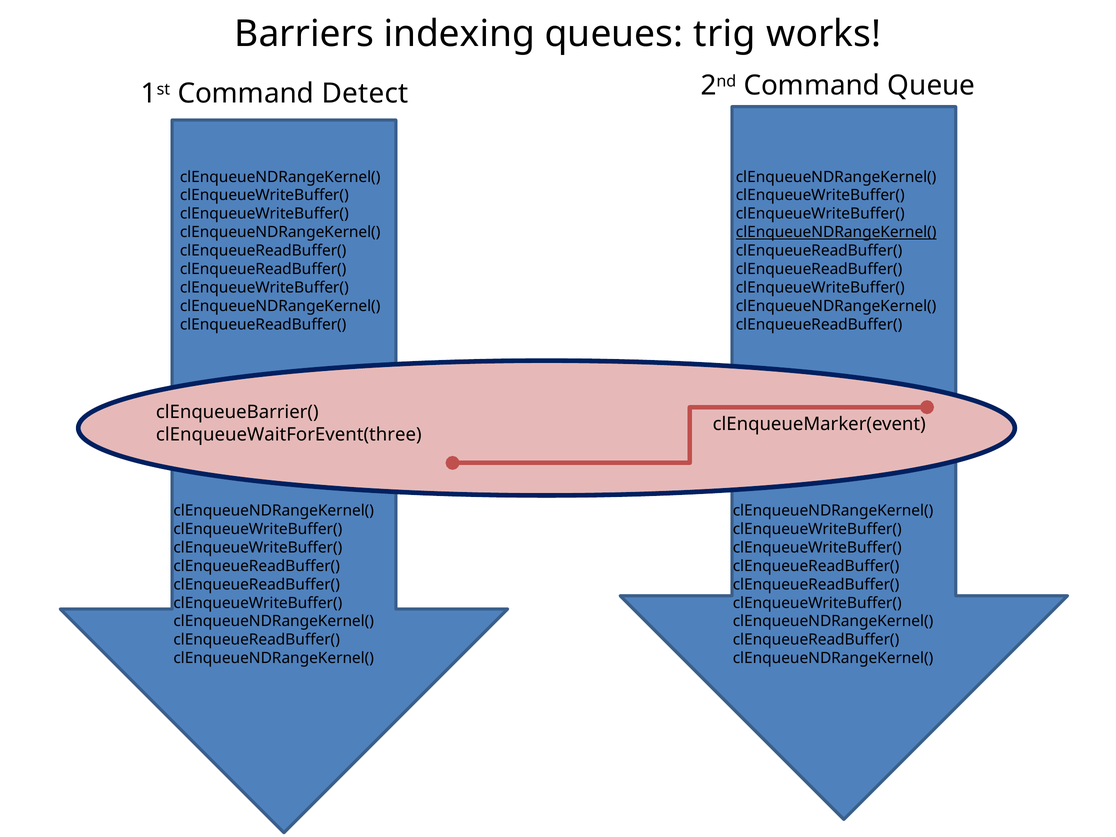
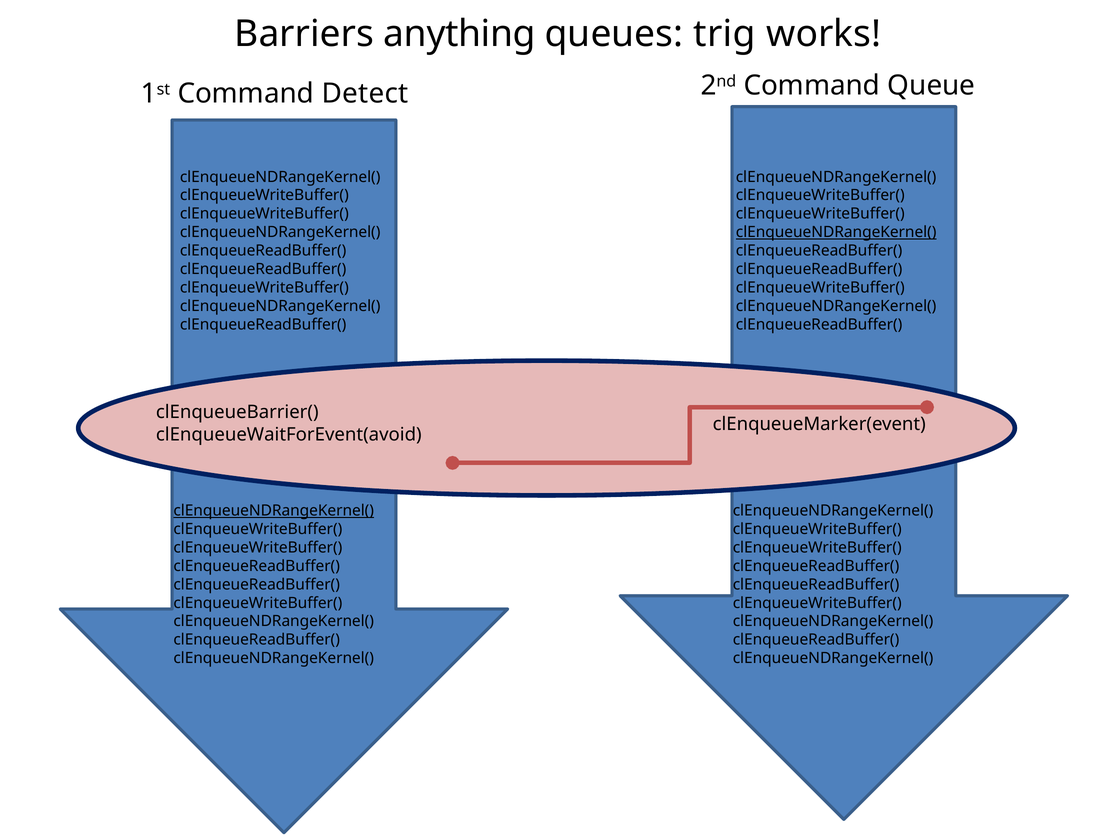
indexing: indexing -> anything
clEnqueueWaitForEvent(three: clEnqueueWaitForEvent(three -> clEnqueueWaitForEvent(avoid
clEnqueueNDRangeKernel( at (274, 511) underline: none -> present
